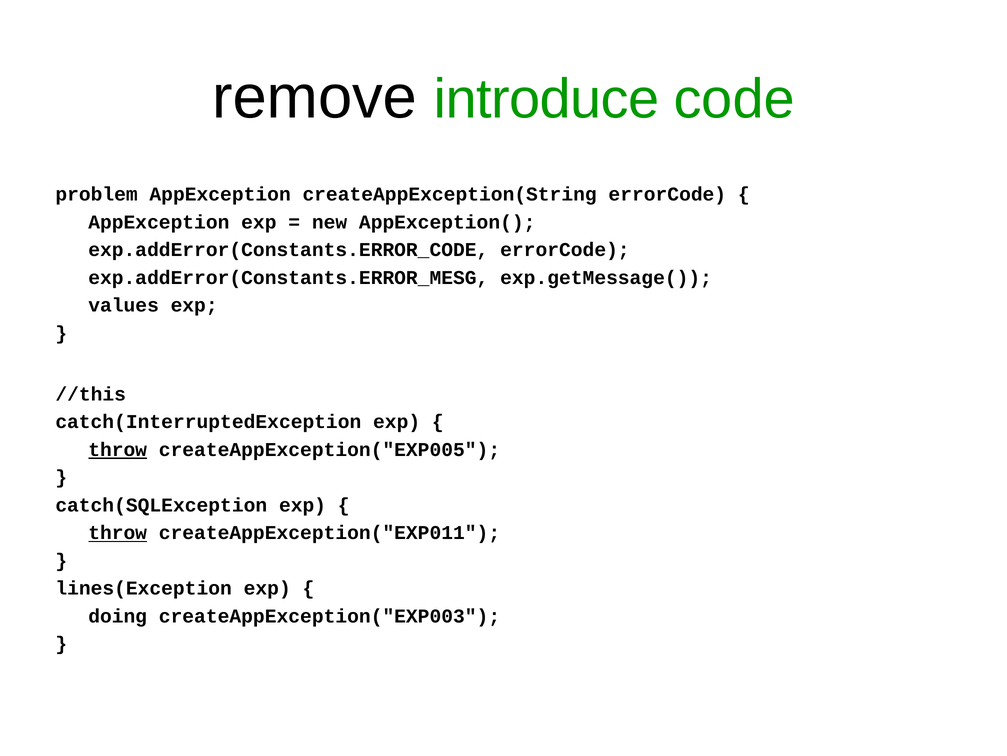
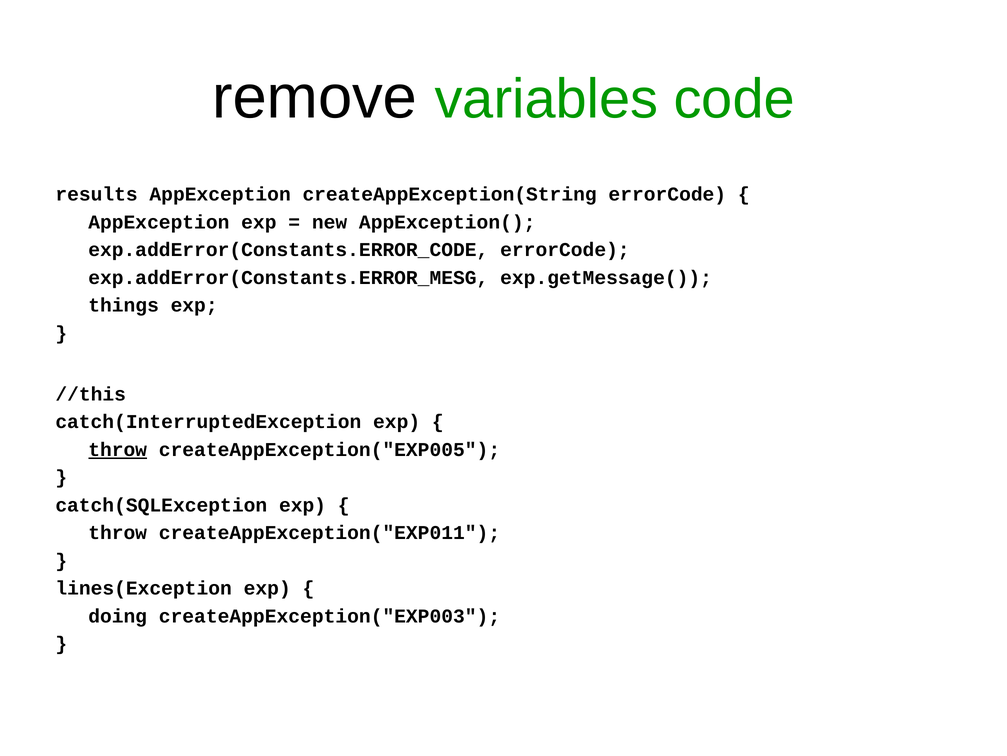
introduce: introduce -> variables
problem: problem -> results
values: values -> things
throw at (118, 532) underline: present -> none
